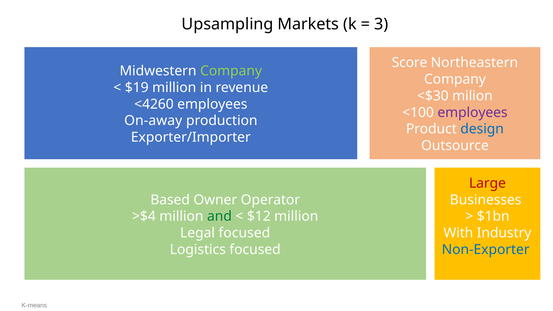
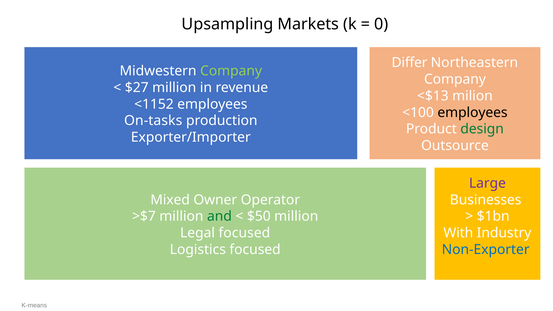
3: 3 -> 0
Score: Score -> Differ
$19: $19 -> $27
<$30: <$30 -> <$13
<4260: <4260 -> <1152
employees at (473, 112) colour: purple -> black
On-away: On-away -> On-tasks
design colour: blue -> green
Large colour: red -> purple
Based: Based -> Mixed
>$4: >$4 -> >$7
$12: $12 -> $50
